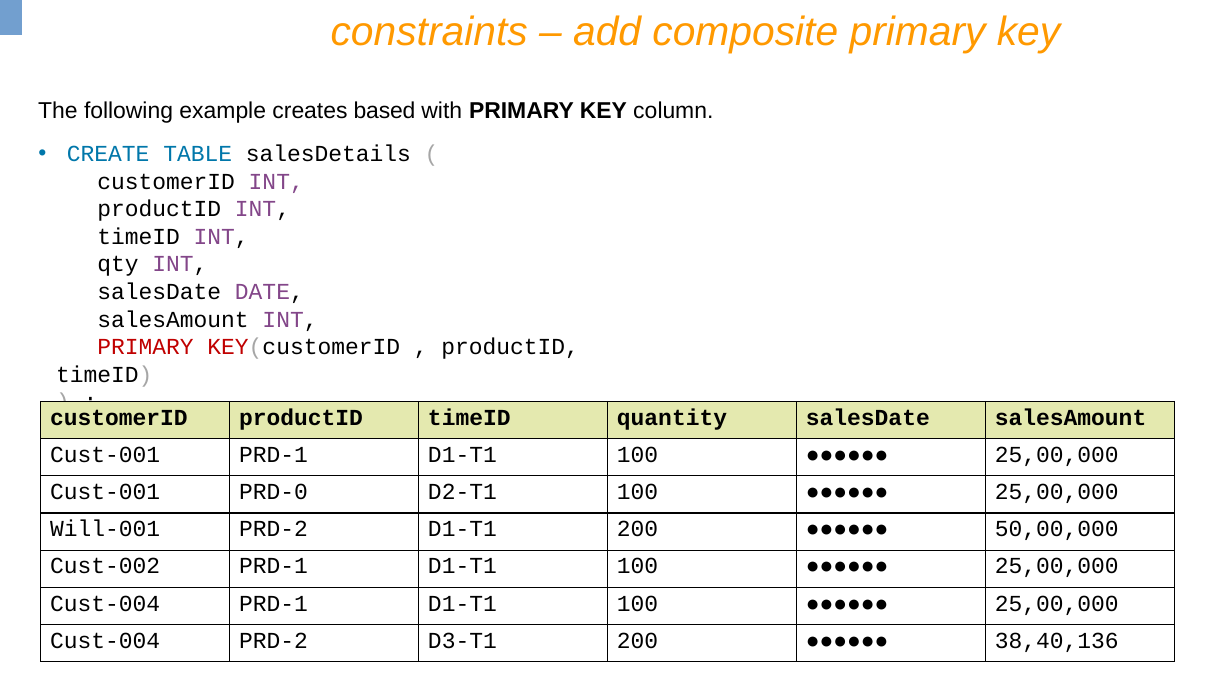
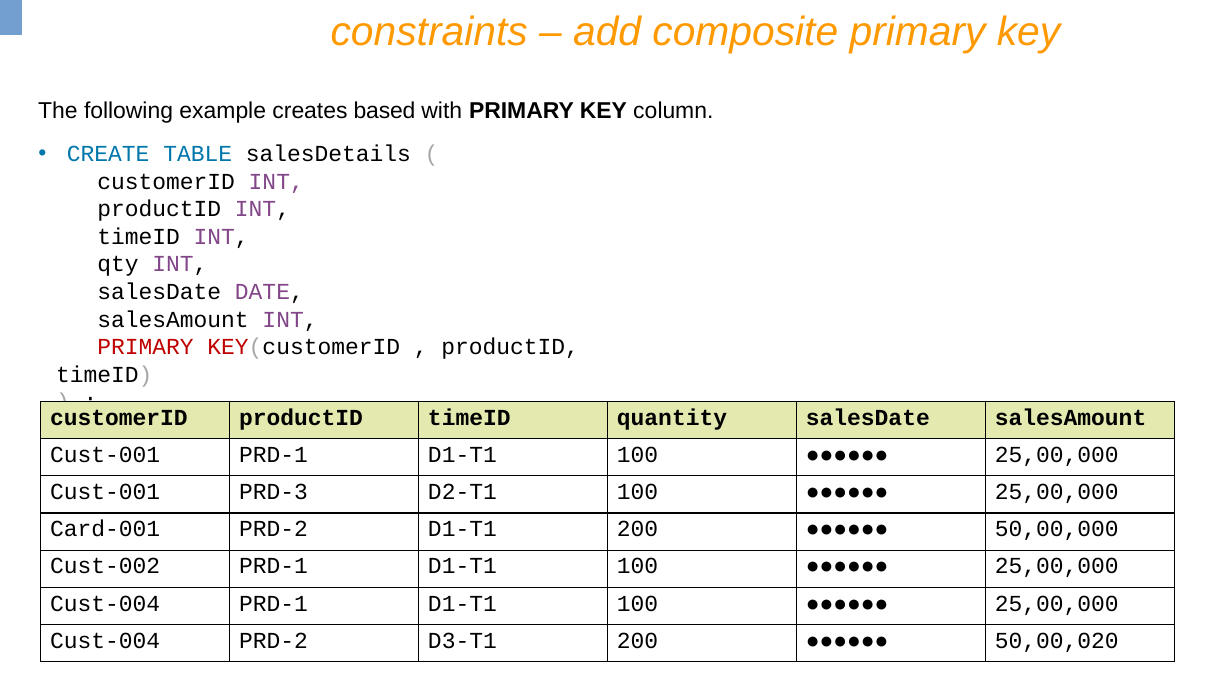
PRD-0: PRD-0 -> PRD-3
Will-001: Will-001 -> Card-001
38,40,136: 38,40,136 -> 50,00,020
